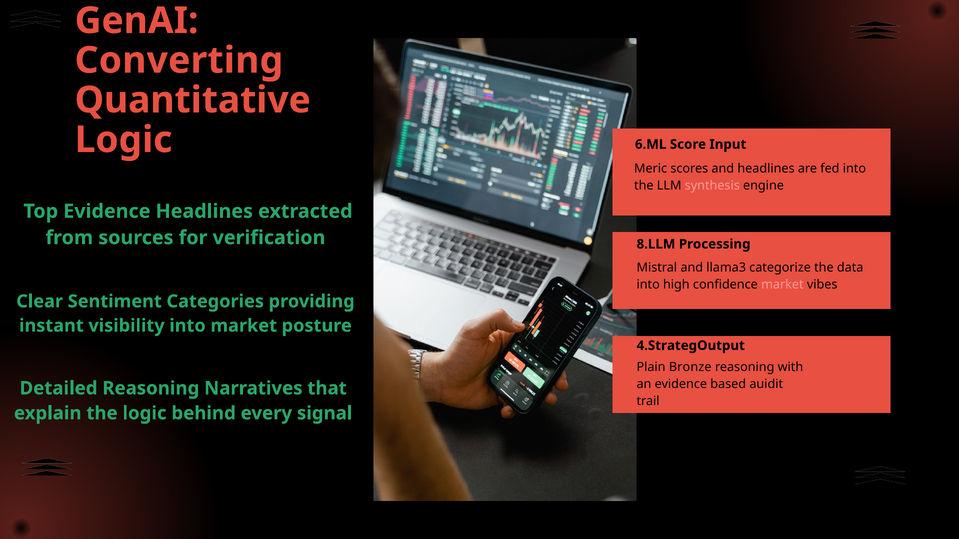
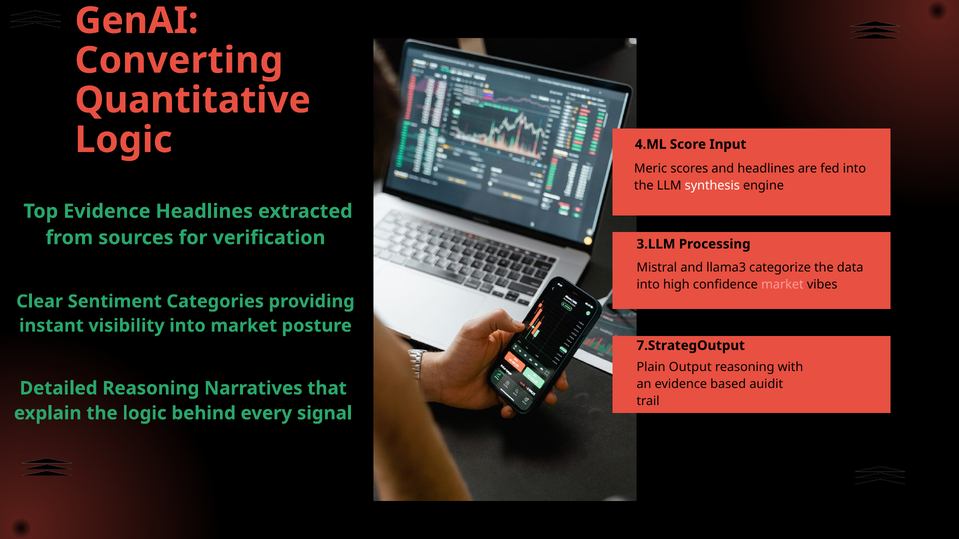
6.ML: 6.ML -> 4.ML
synthesis colour: pink -> white
8.LLM: 8.LLM -> 3.LLM
4.StrategOutput: 4.StrategOutput -> 7.StrategOutput
Bronze: Bronze -> Output
